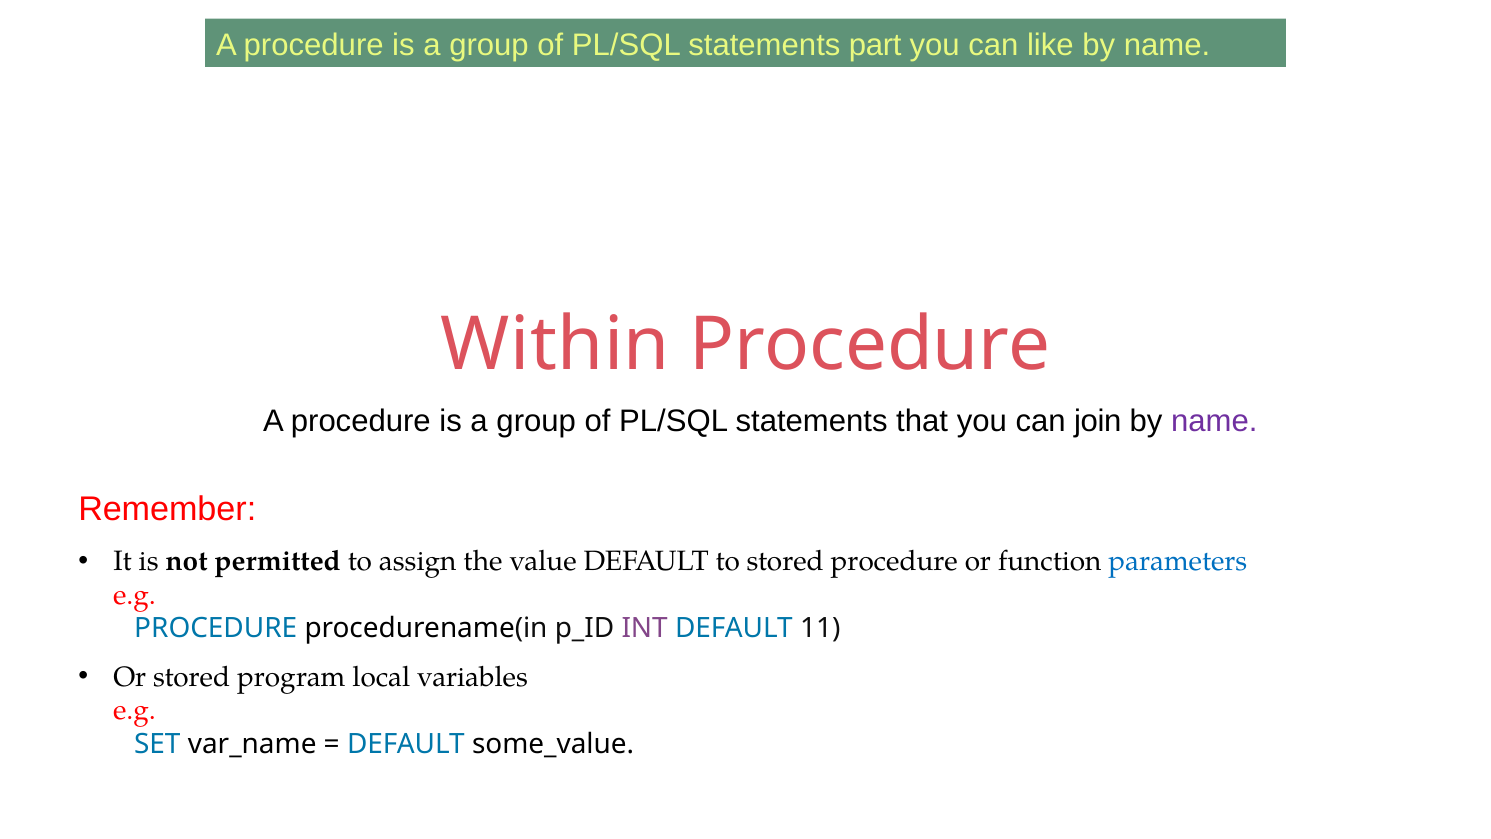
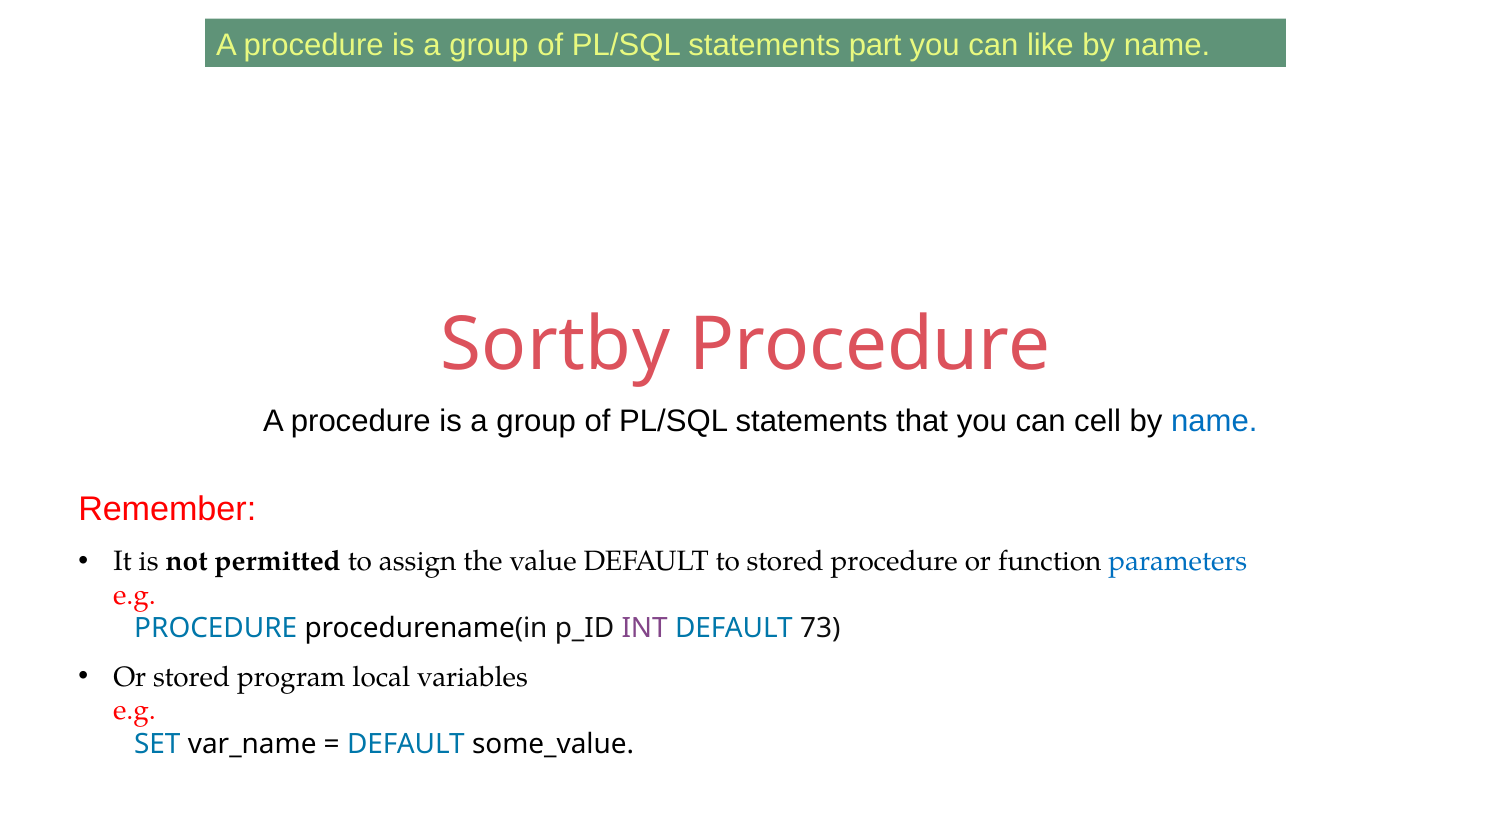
Within: Within -> Sortby
join: join -> cell
name at (1214, 421) colour: purple -> blue
11: 11 -> 73
